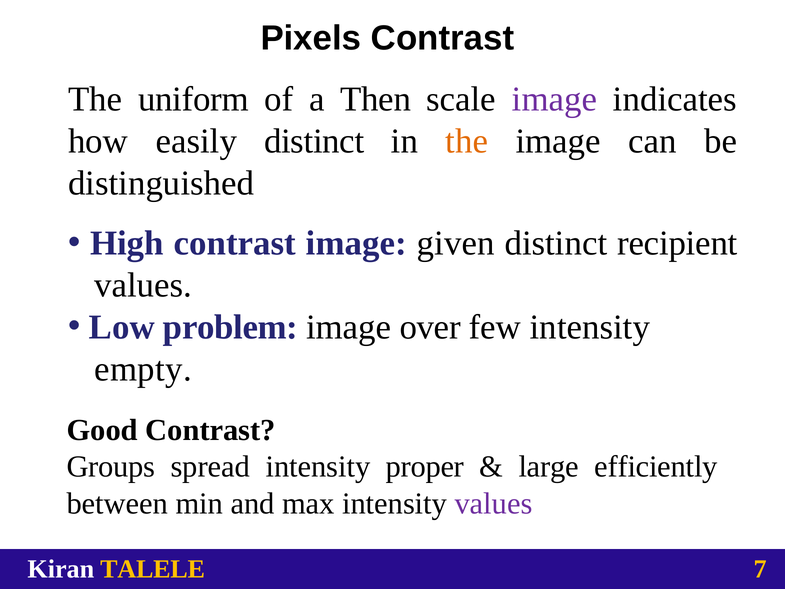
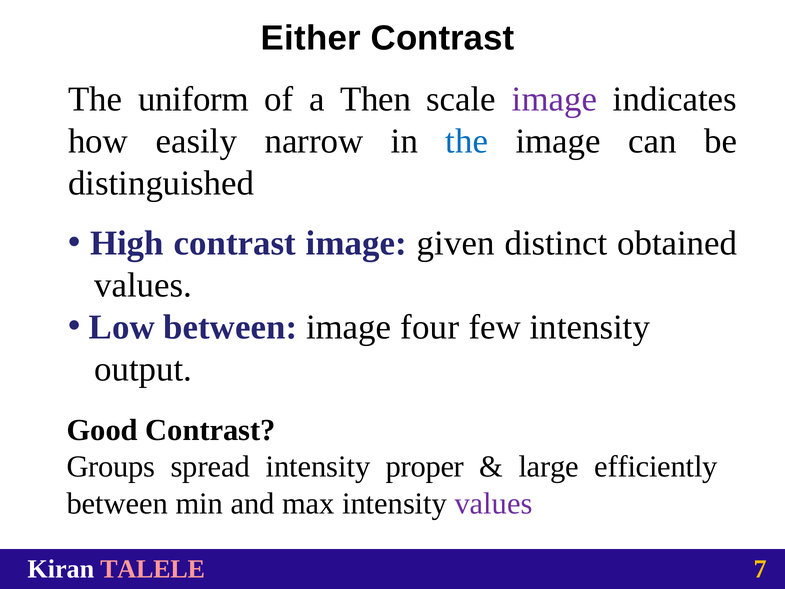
Pixels: Pixels -> Either
easily distinct: distinct -> narrow
the at (467, 141) colour: orange -> blue
recipient: recipient -> obtained
Low problem: problem -> between
over: over -> four
empty: empty -> output
TALELE colour: yellow -> pink
